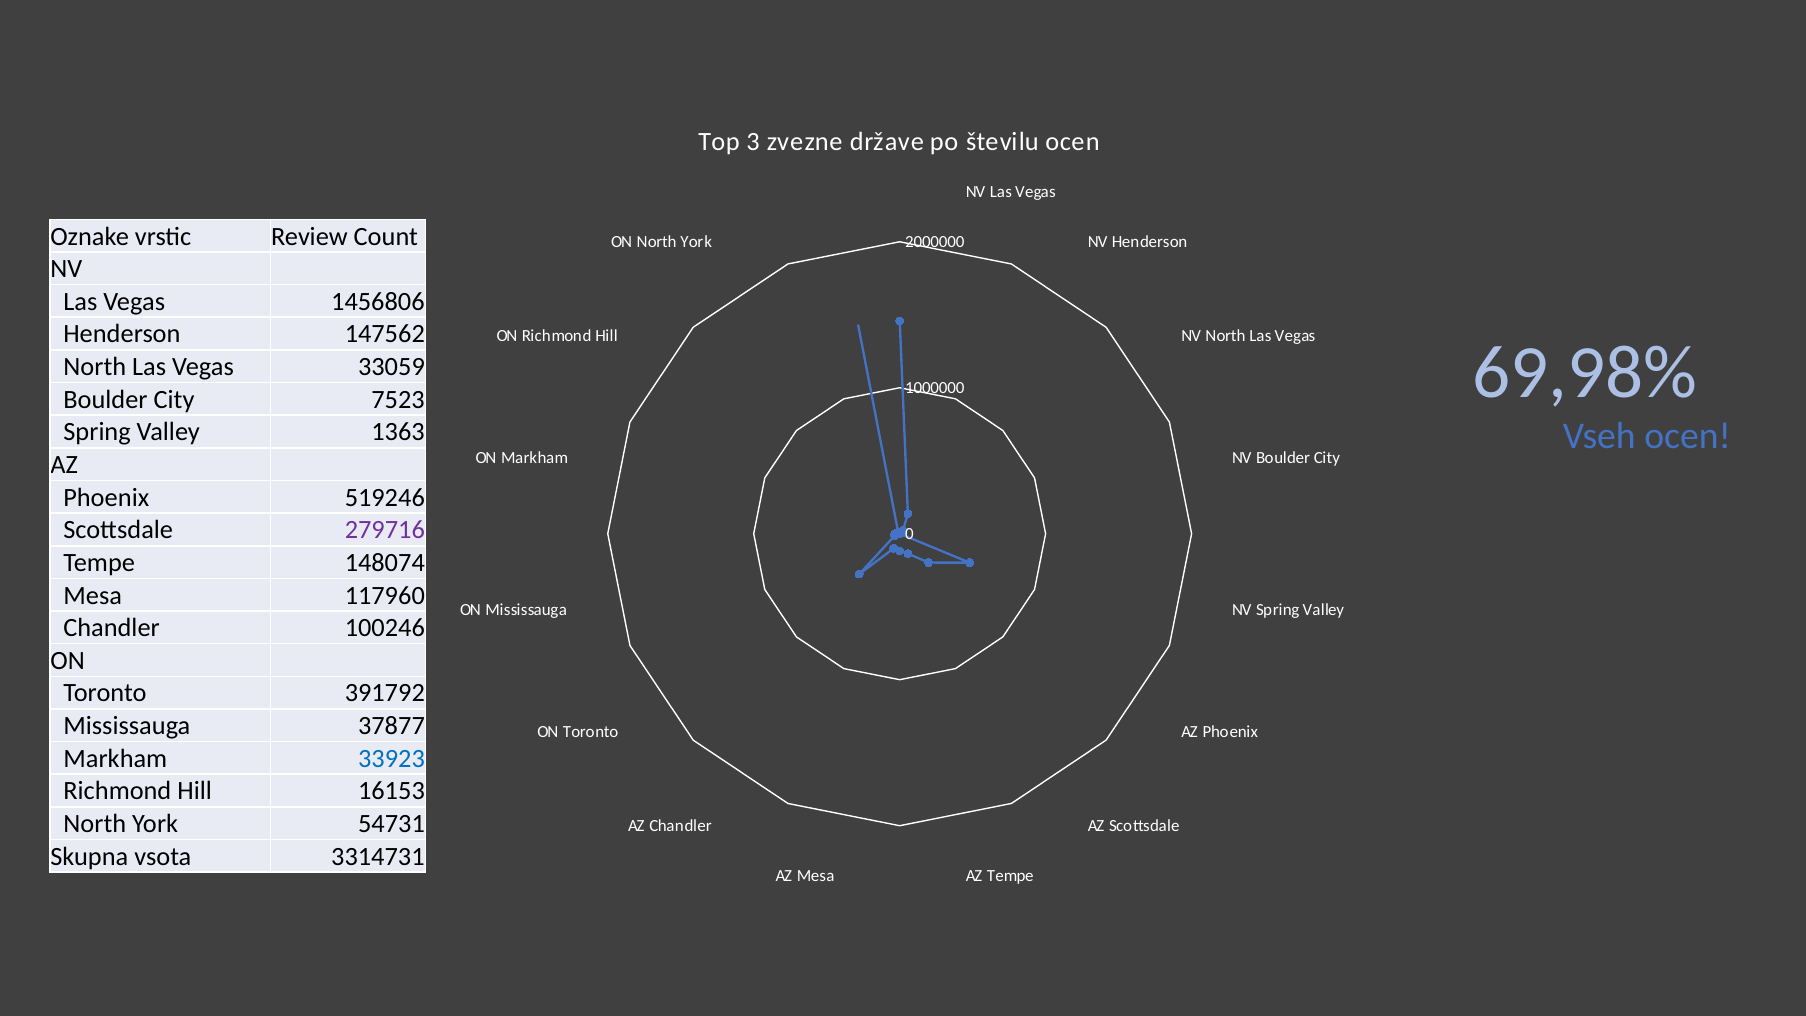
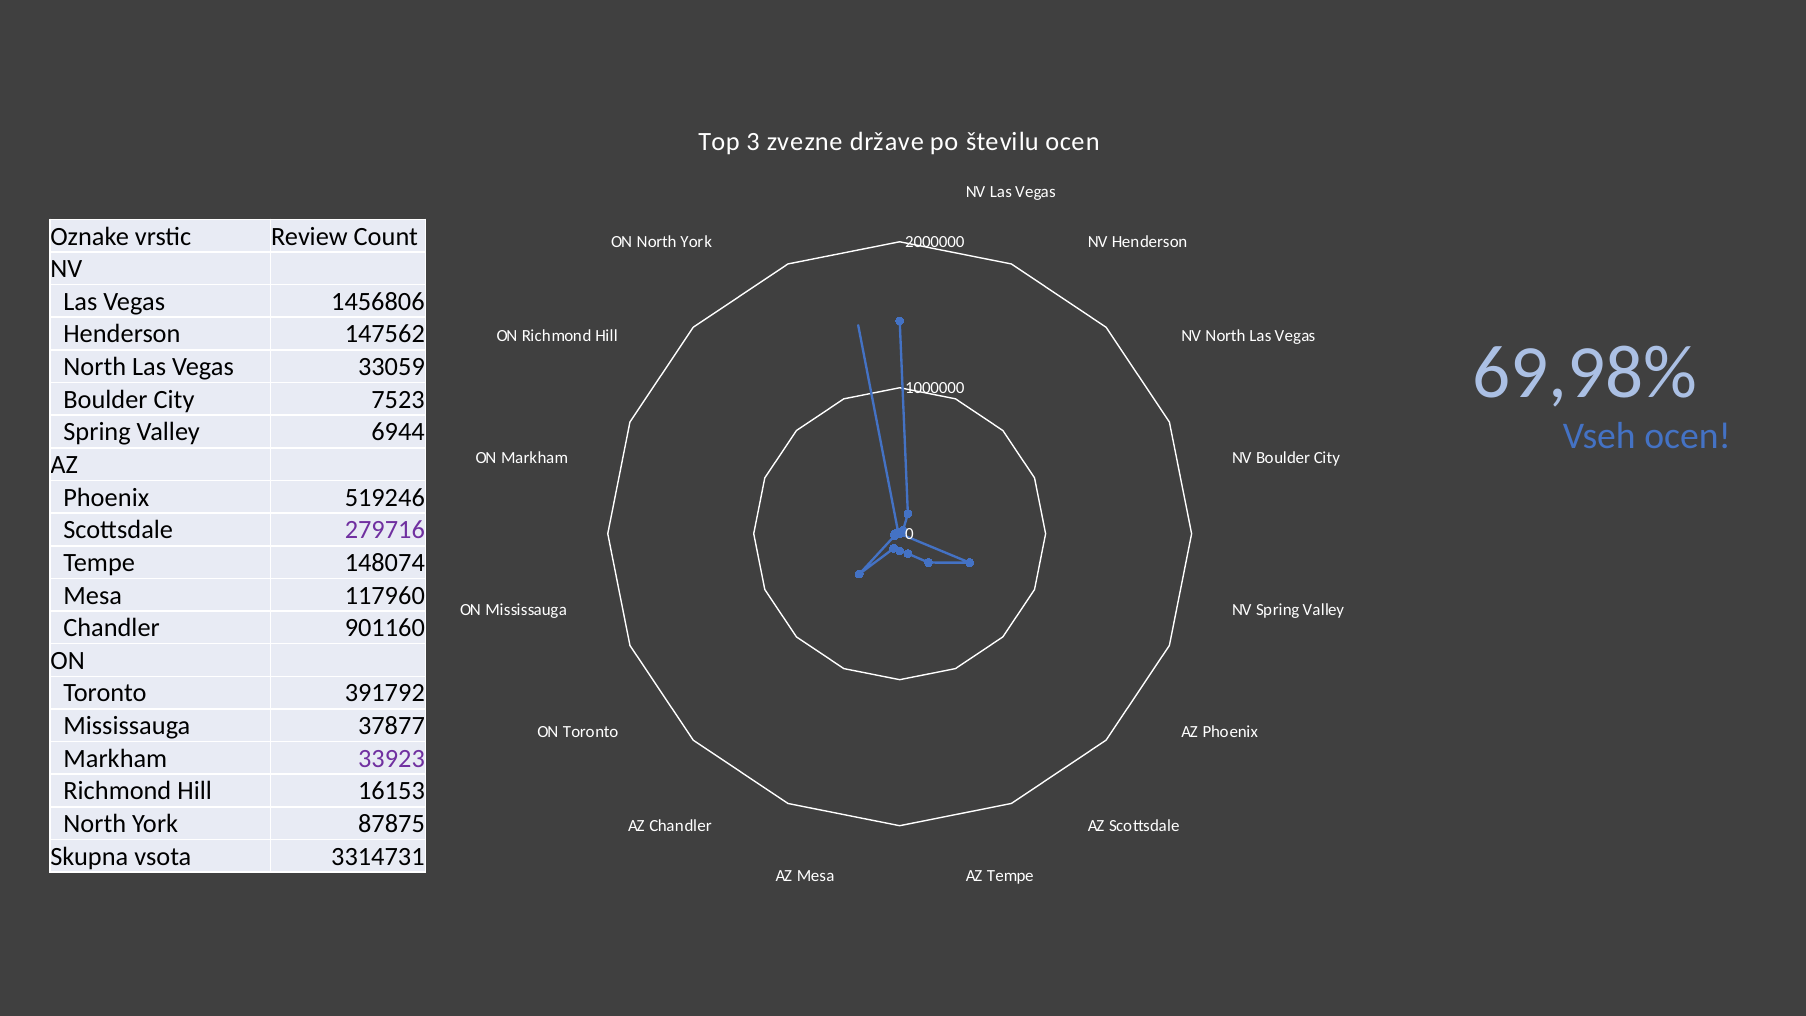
1363: 1363 -> 6944
100246: 100246 -> 901160
33923 colour: blue -> purple
54731: 54731 -> 87875
